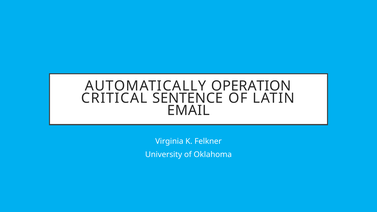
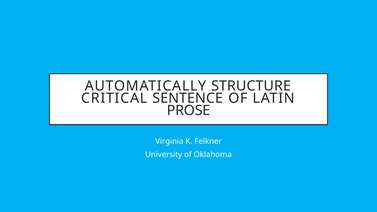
OPERATION: OPERATION -> STRUCTURE
EMAIL: EMAIL -> PROSE
